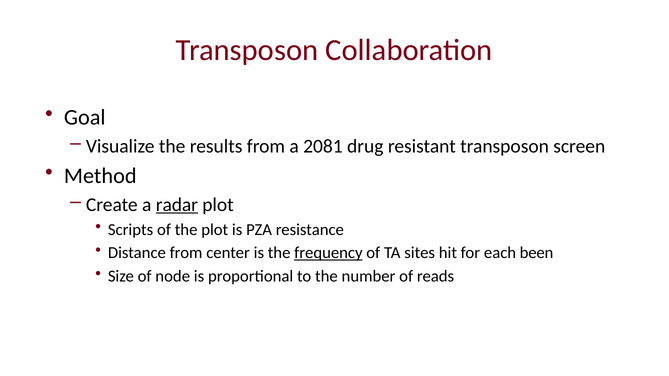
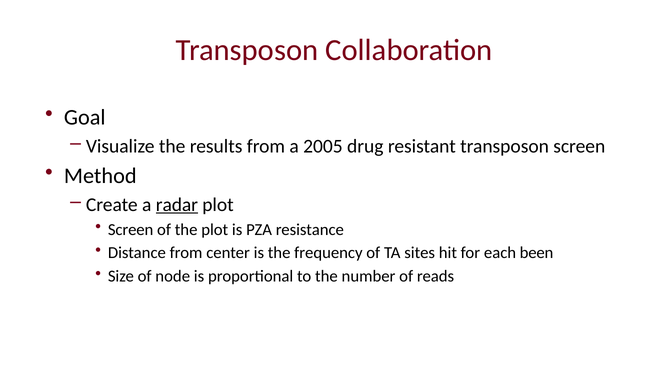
2081: 2081 -> 2005
Scripts at (131, 230): Scripts -> Screen
frequency underline: present -> none
